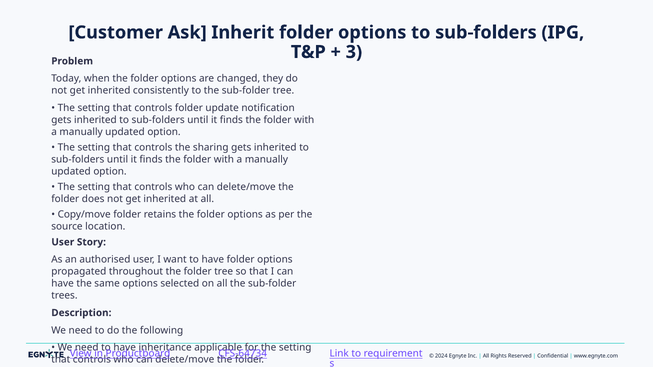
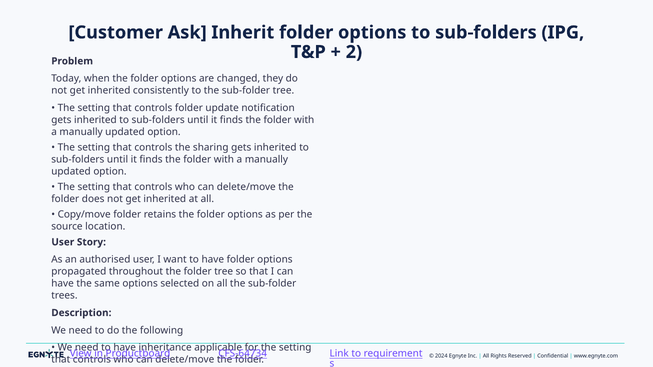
3: 3 -> 2
